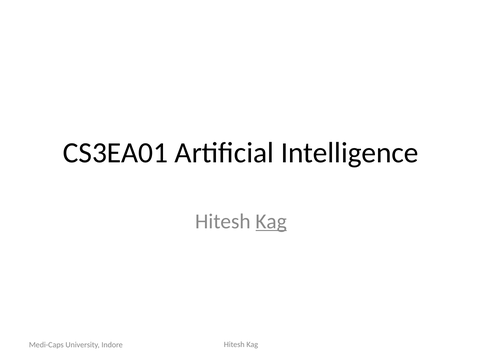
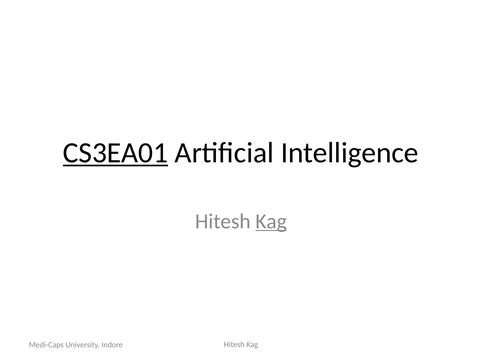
CS3EA01 underline: none -> present
